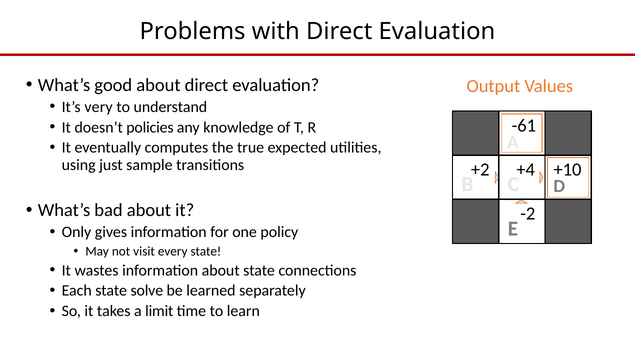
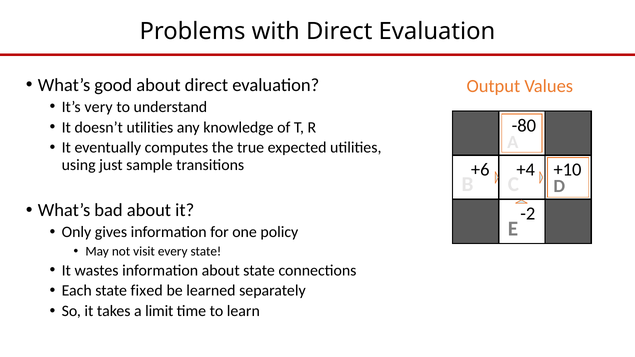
-61: -61 -> -80
doesn’t policies: policies -> utilities
+2: +2 -> +6
solve: solve -> fixed
